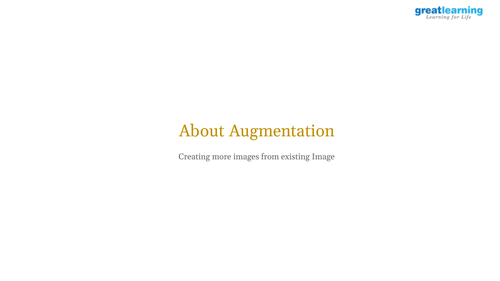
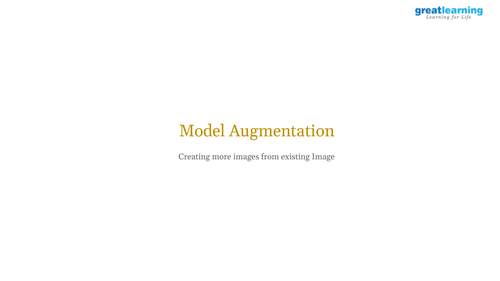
About: About -> Model
